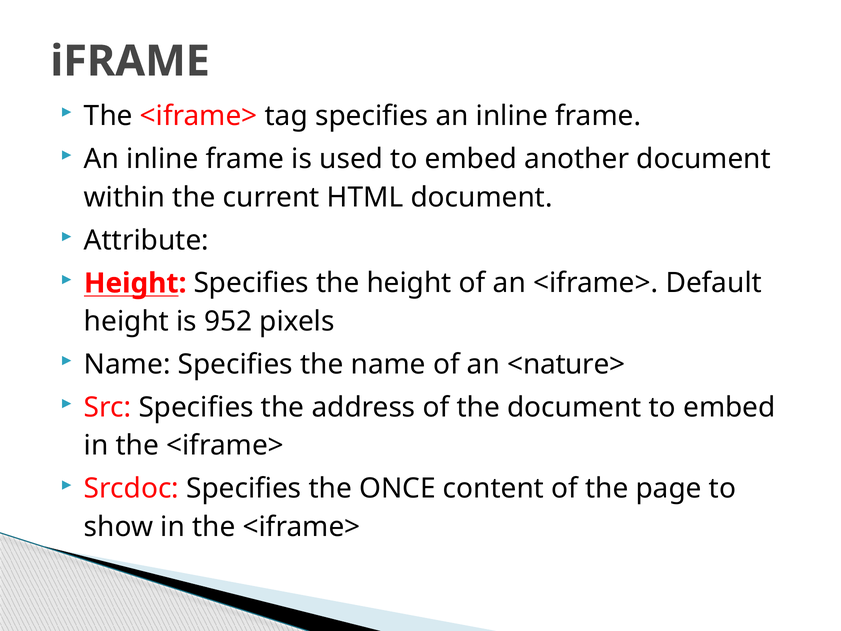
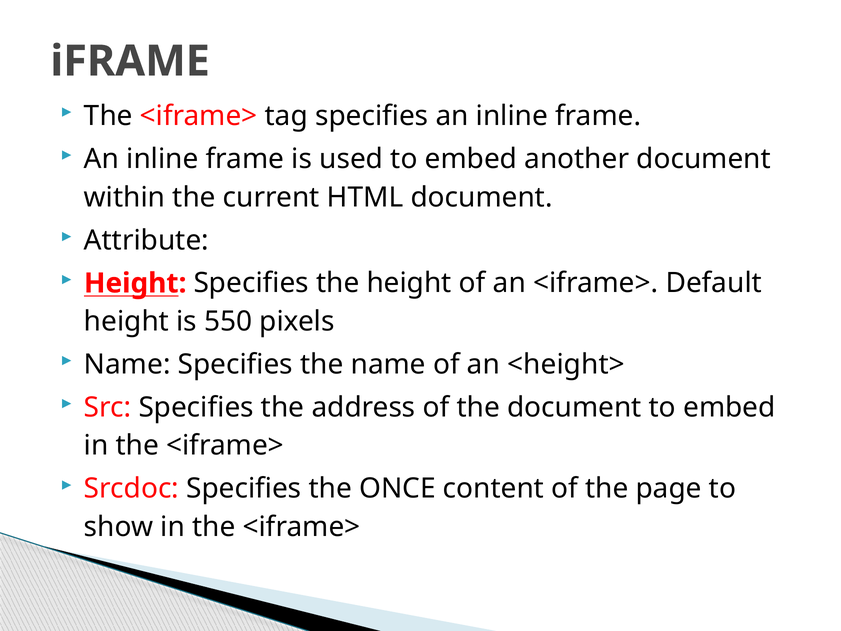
952: 952 -> 550
<nature>: <nature> -> <height>
